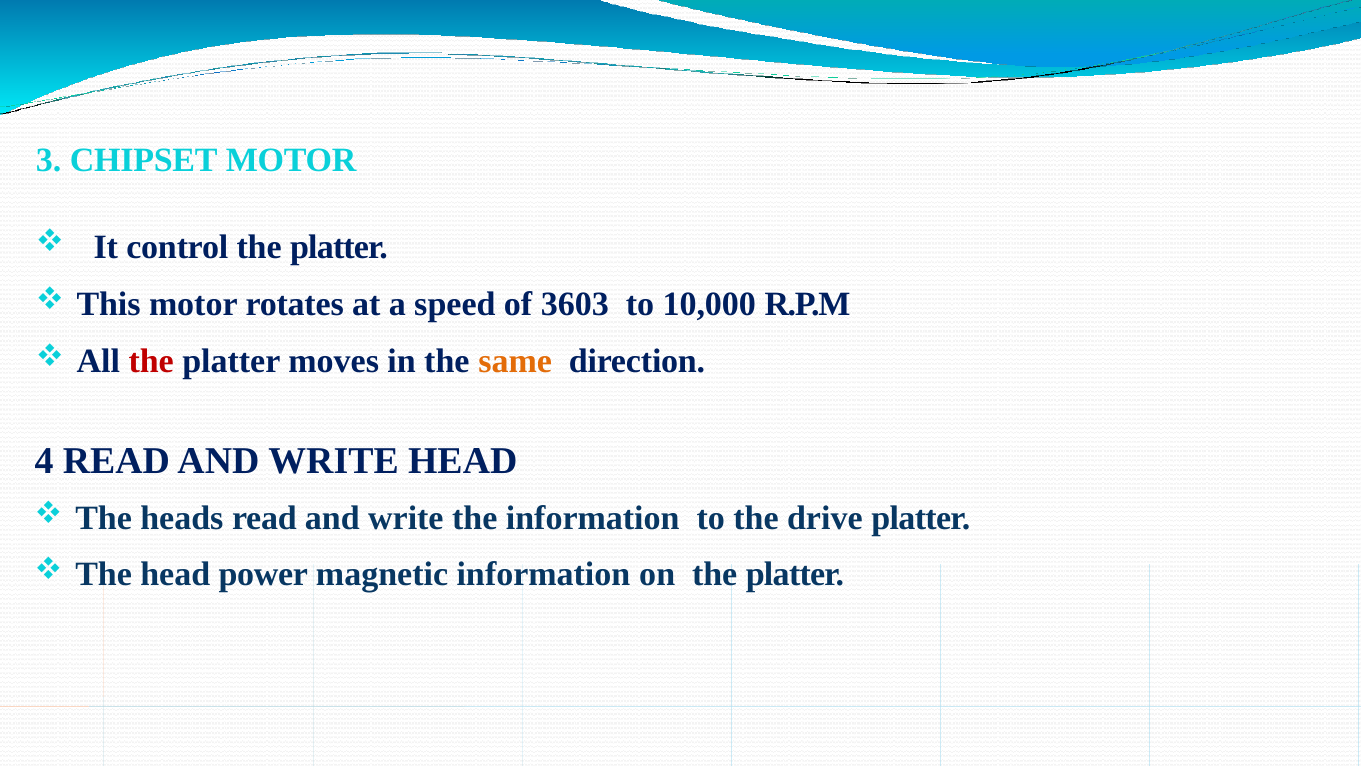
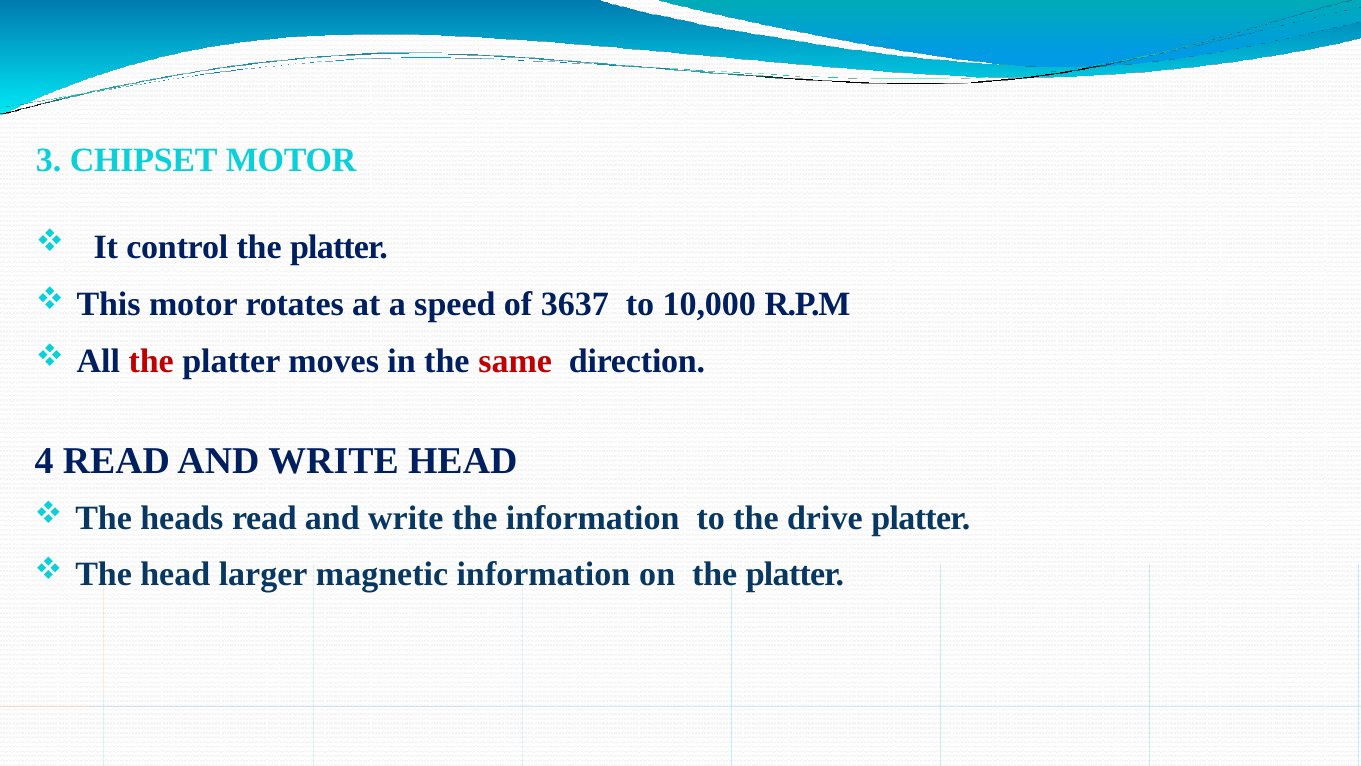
3603: 3603 -> 3637
same colour: orange -> red
power: power -> larger
